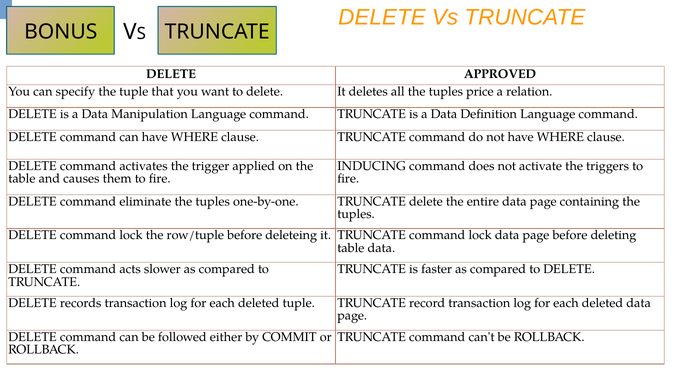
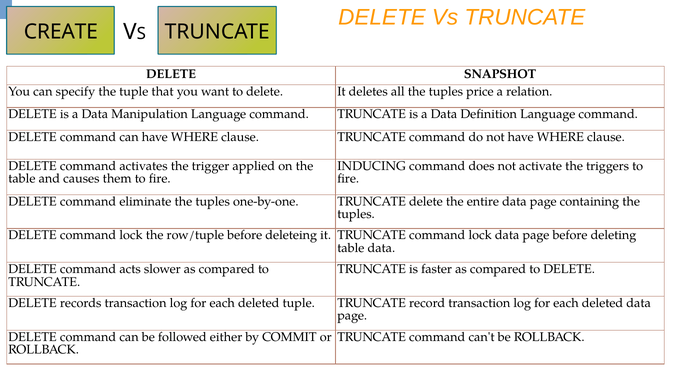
BONUS: BONUS -> CREATE
APPROVED: APPROVED -> SNAPSHOT
